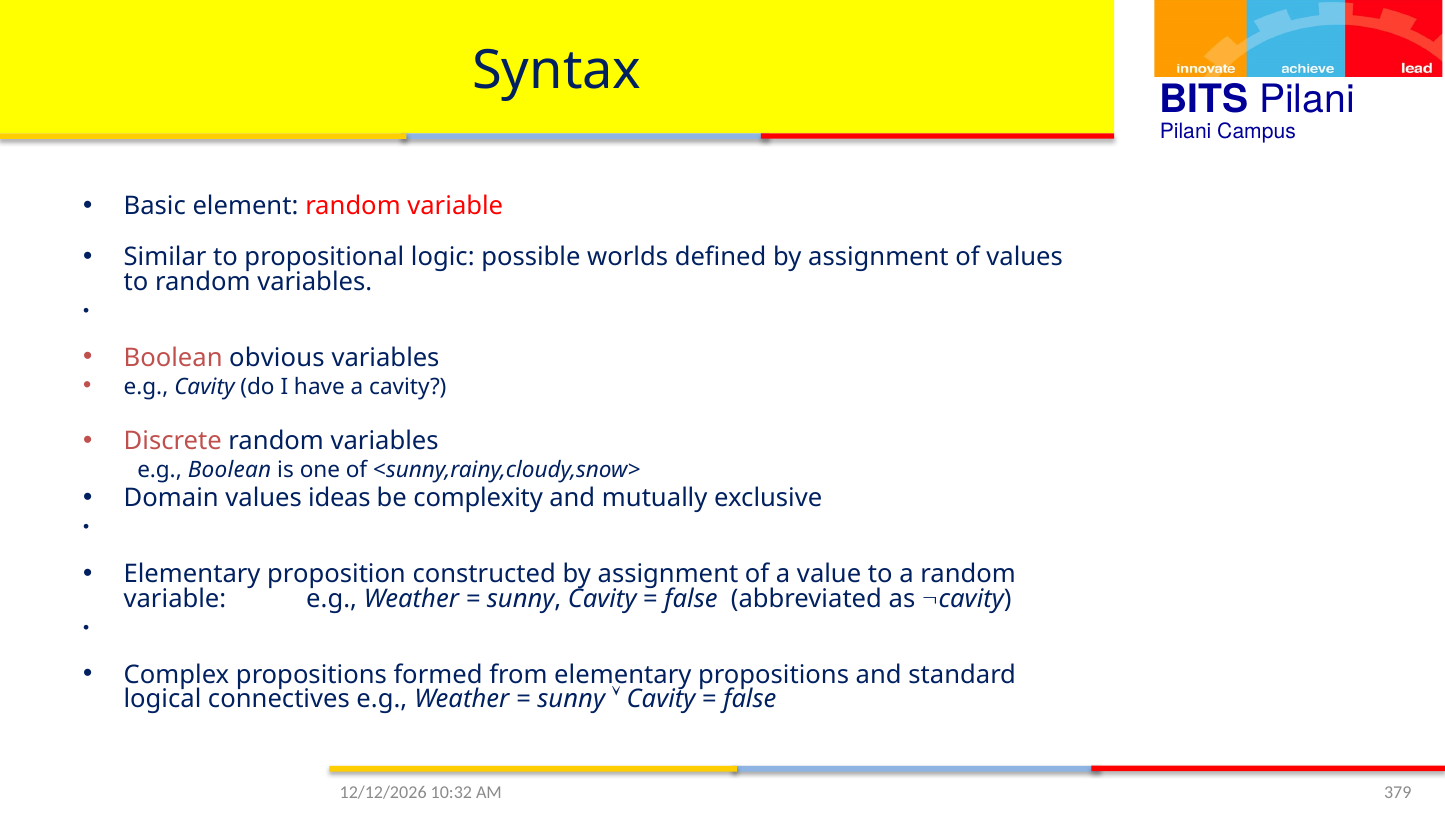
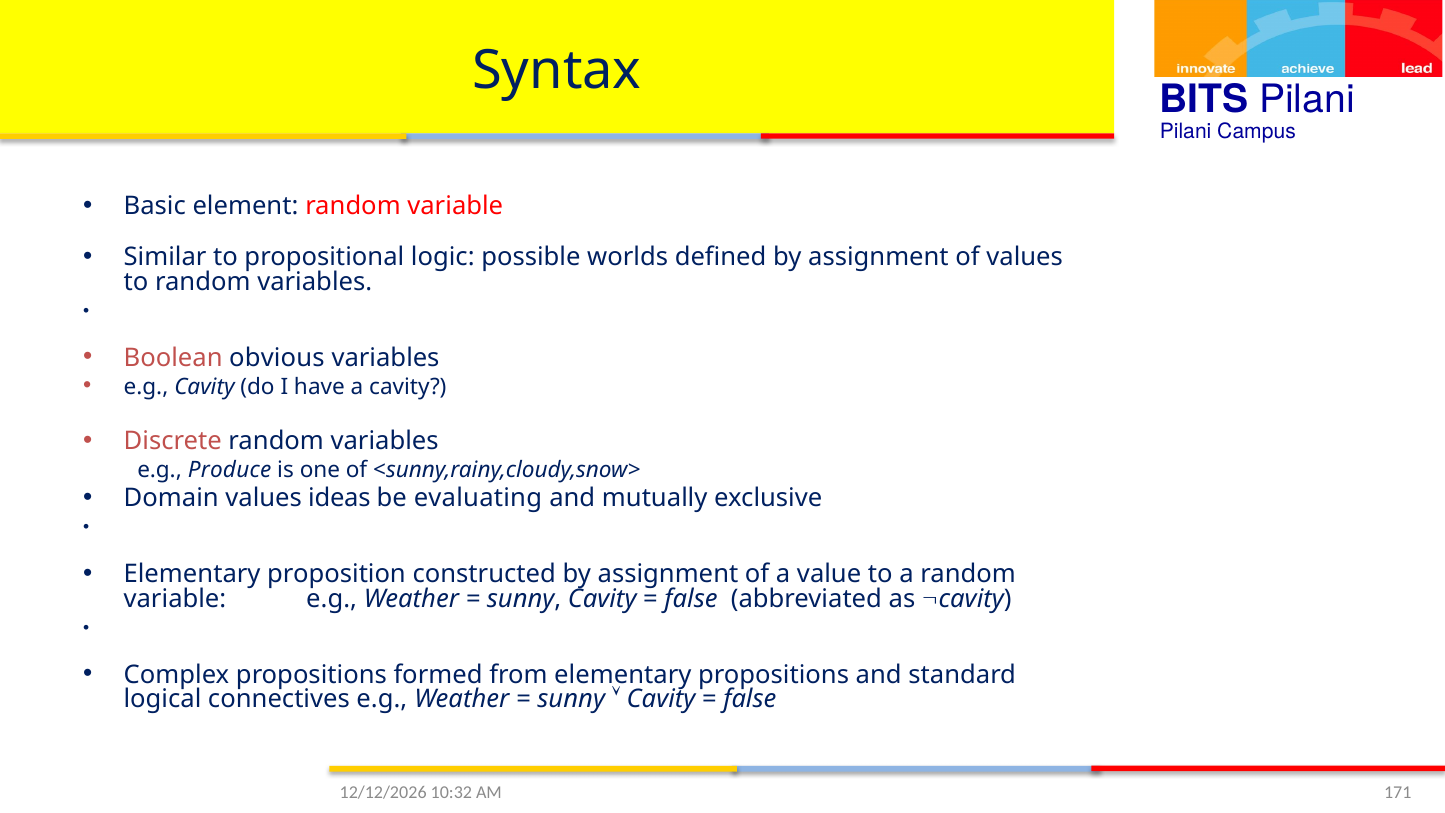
e.g Boolean: Boolean -> Produce
complexity: complexity -> evaluating
379: 379 -> 171
